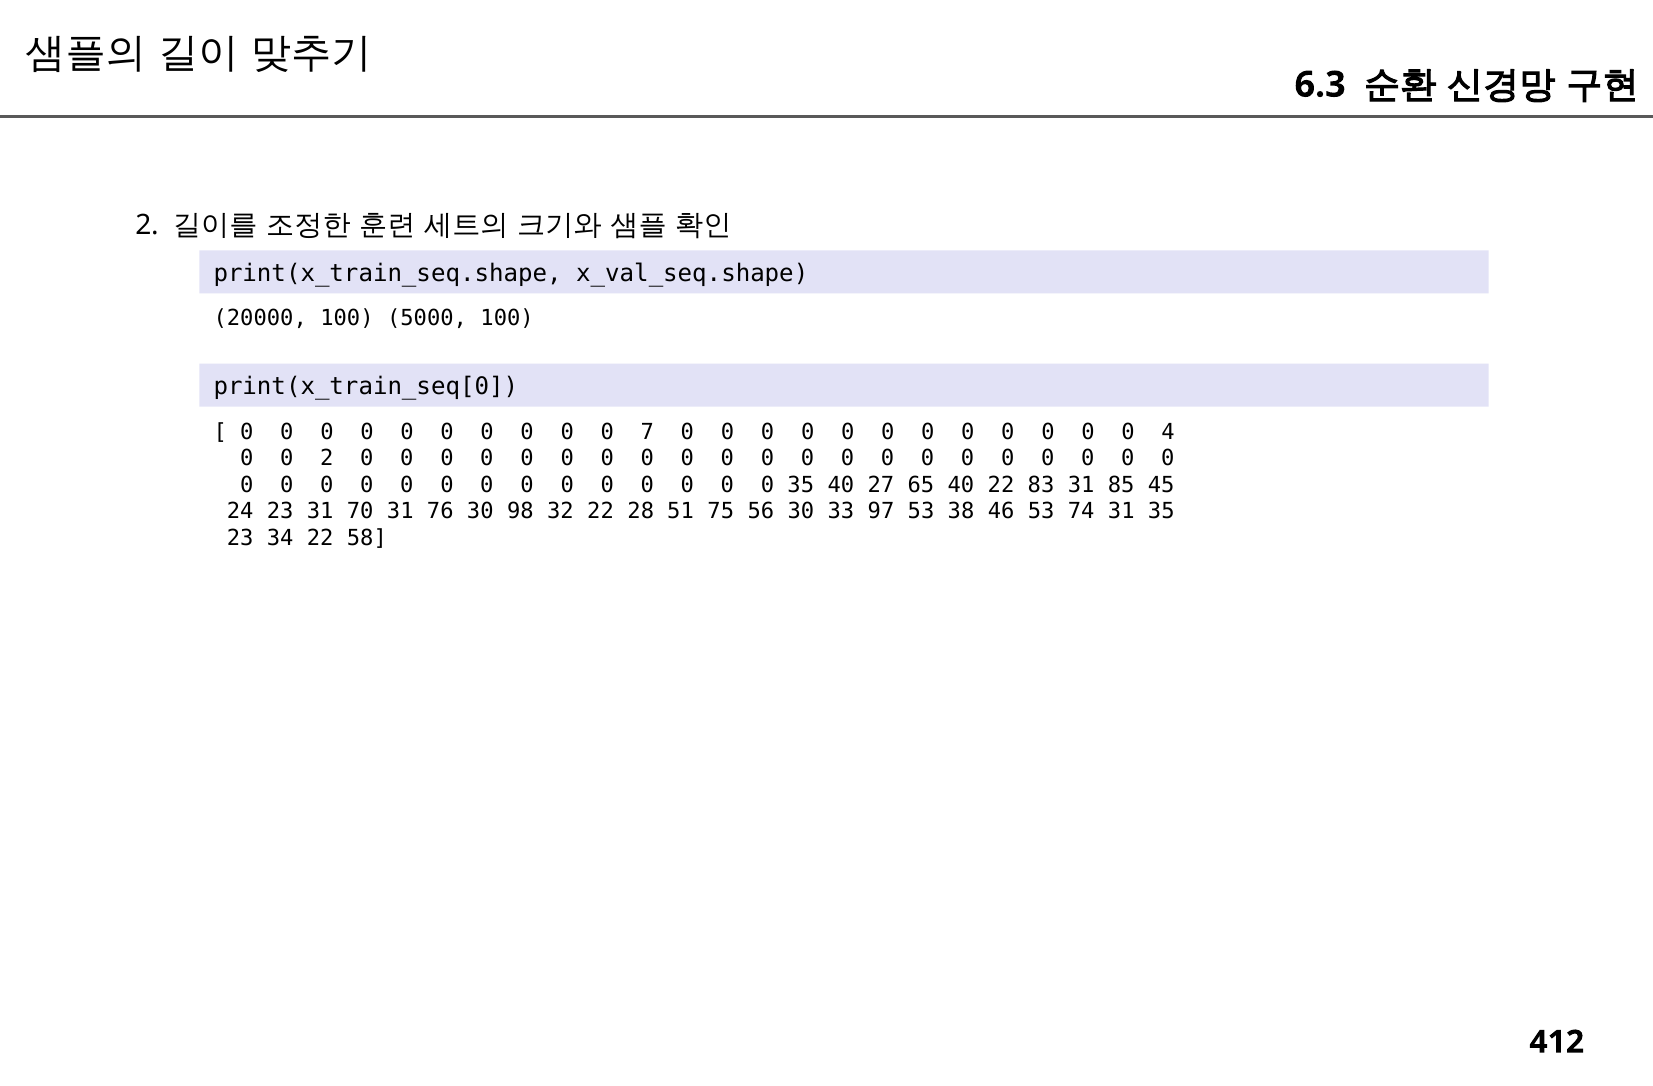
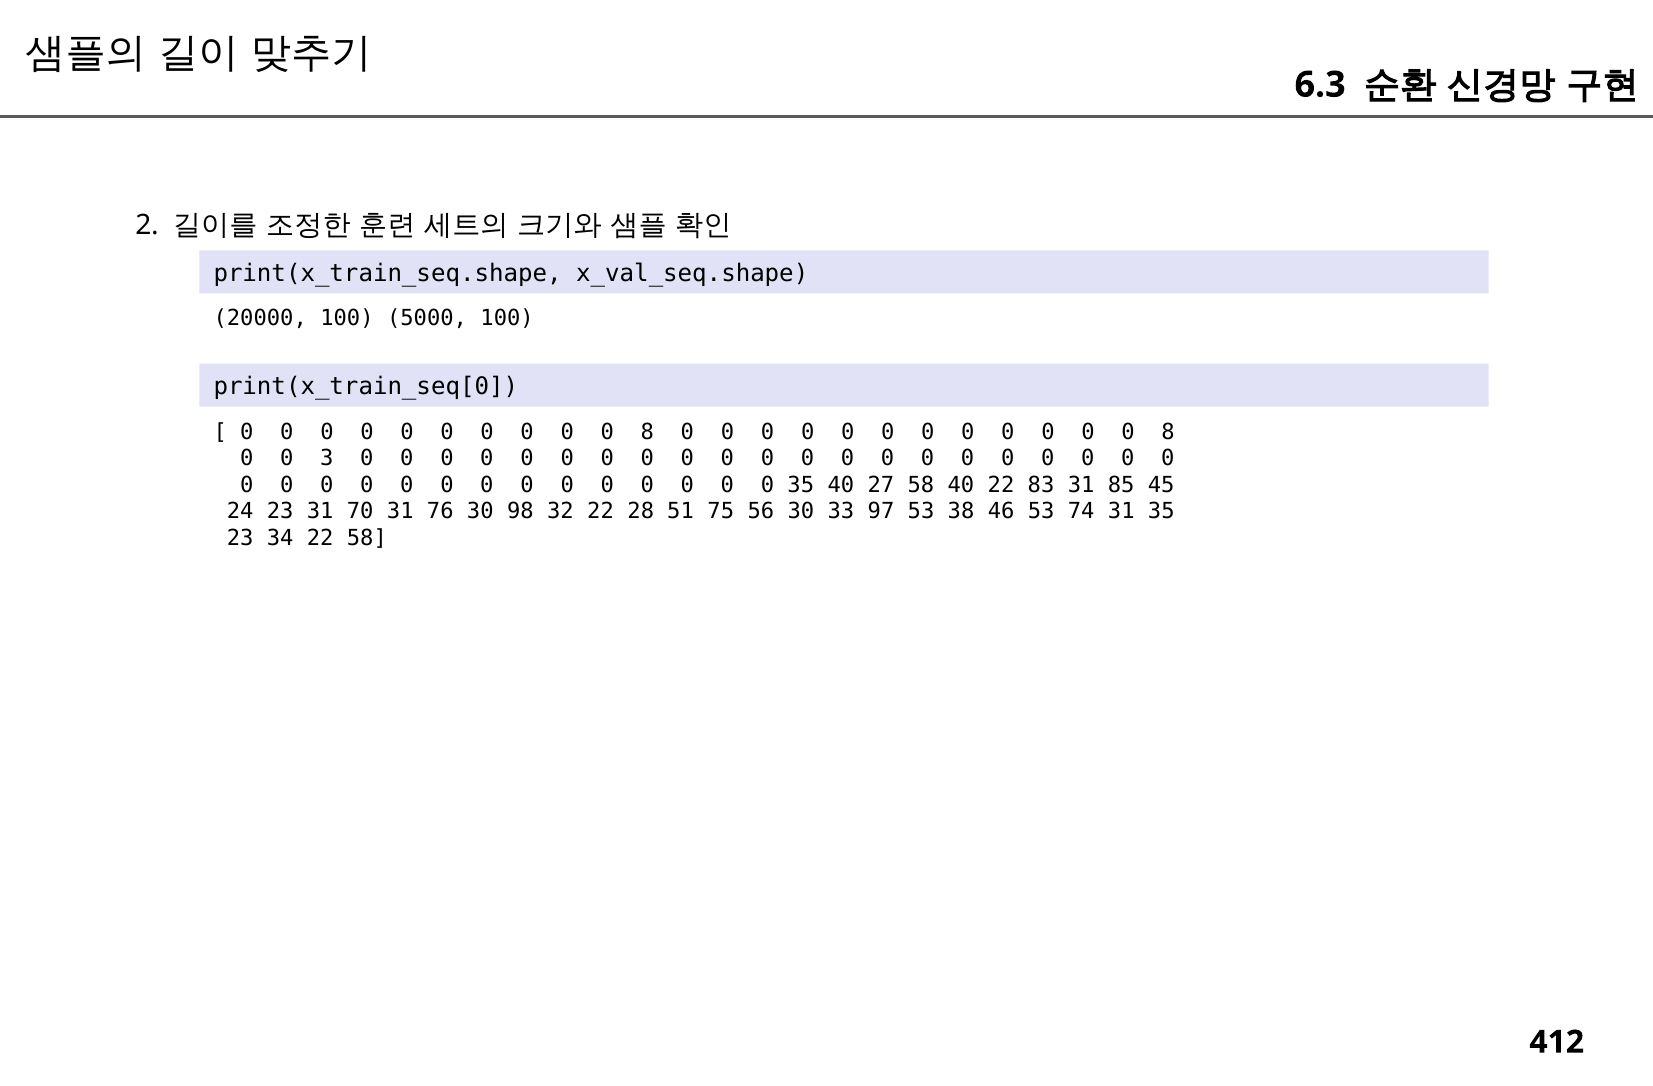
7 at (647, 432): 7 -> 8
4 at (1168, 432): 4 -> 8
0 2: 2 -> 3
27 65: 65 -> 58
